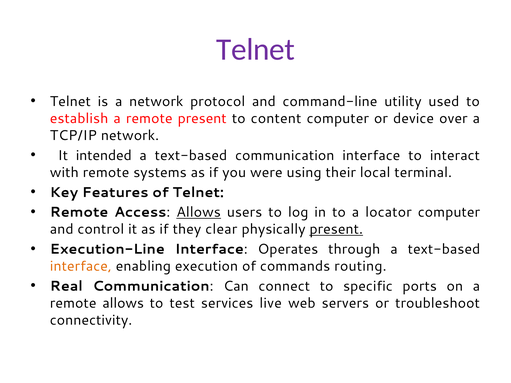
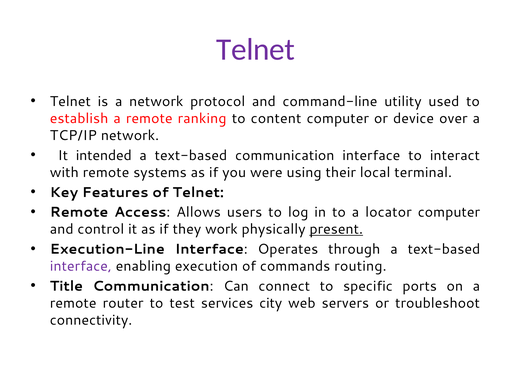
remote present: present -> ranking
Allows at (199, 212) underline: present -> none
clear: clear -> work
interface at (81, 266) colour: orange -> purple
Real: Real -> Title
remote allows: allows -> router
live: live -> city
